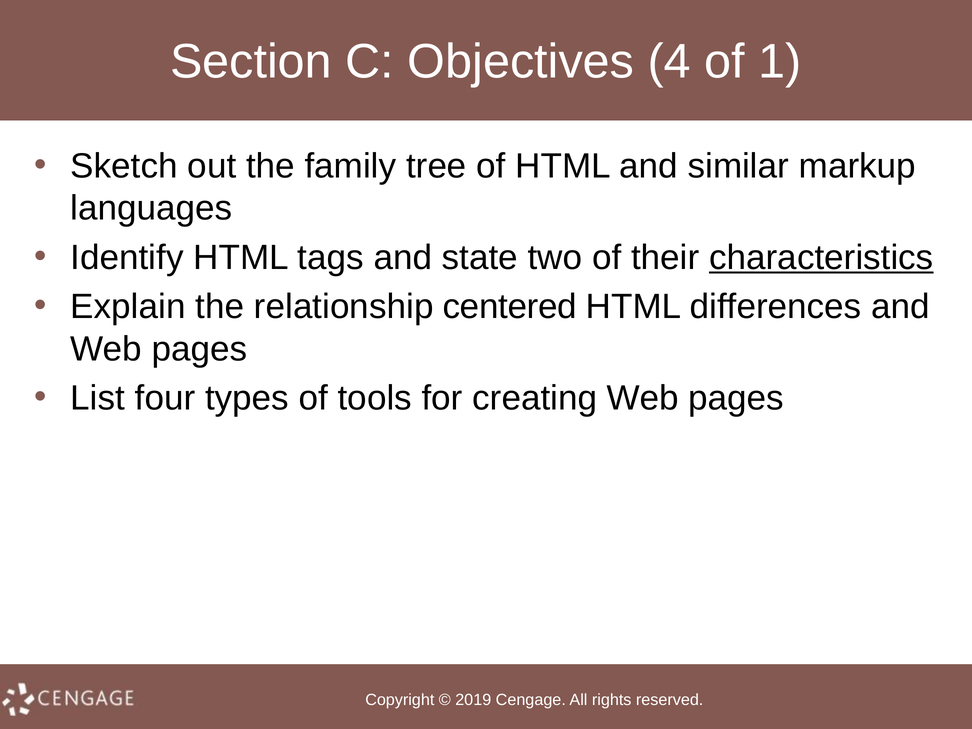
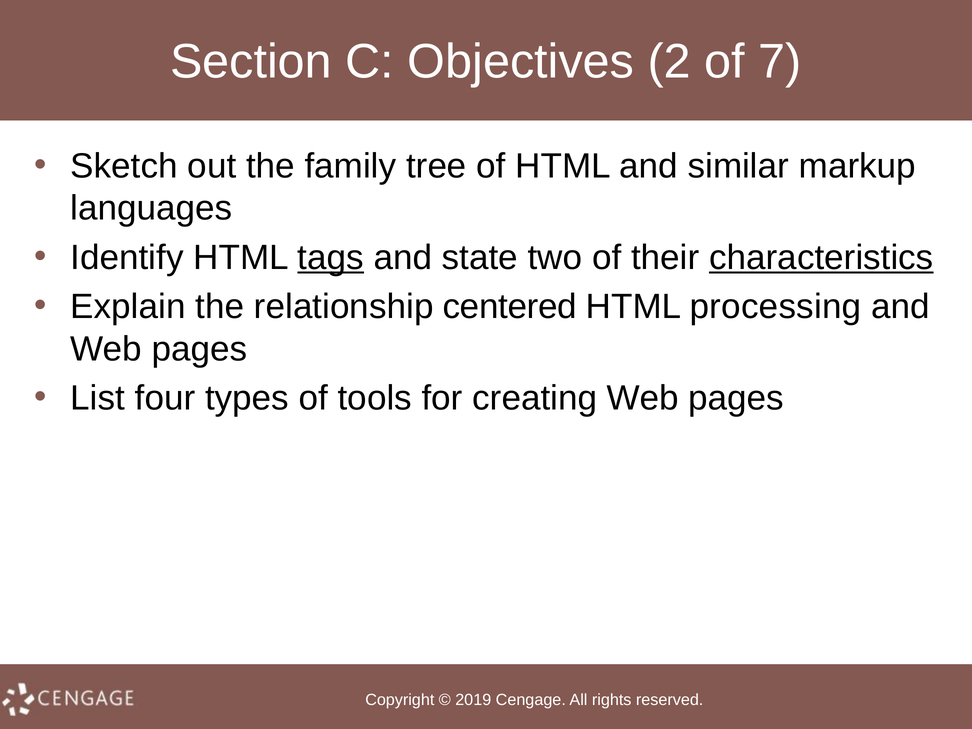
4: 4 -> 2
1: 1 -> 7
tags underline: none -> present
differences: differences -> processing
